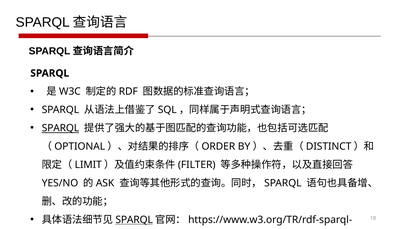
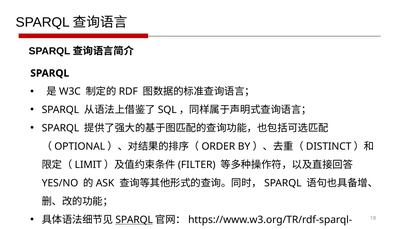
SPARQL at (60, 128) underline: present -> none
